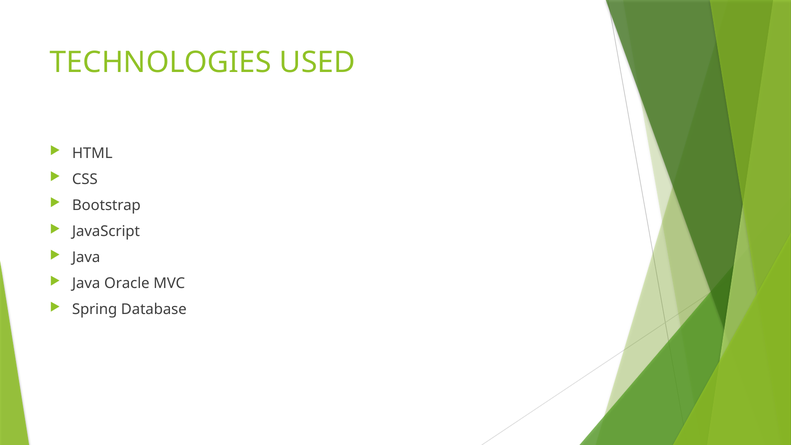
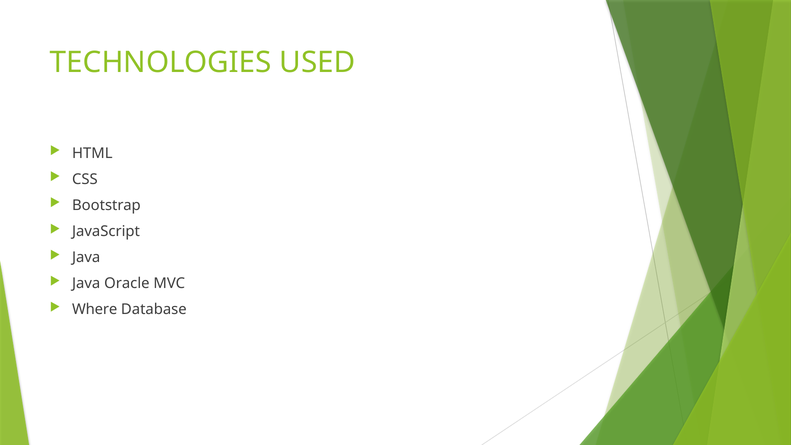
Spring: Spring -> Where
